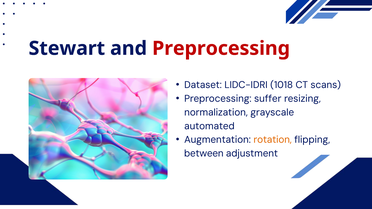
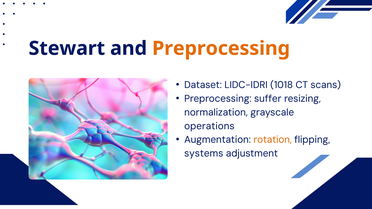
Preprocessing at (221, 48) colour: red -> orange
automated: automated -> operations
between: between -> systems
